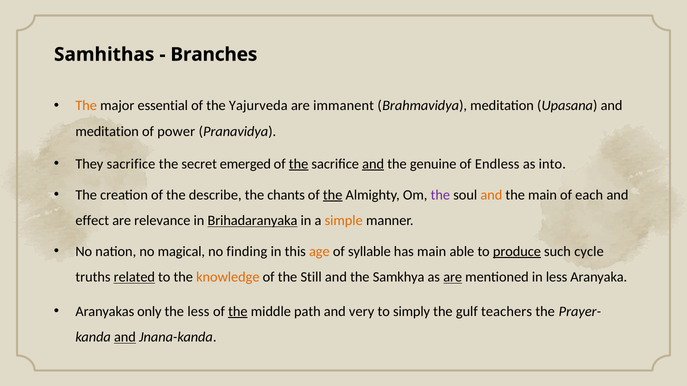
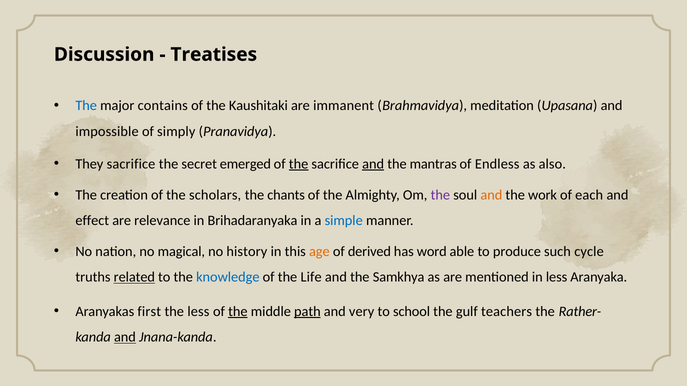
Samhithas: Samhithas -> Discussion
Branches: Branches -> Treatises
The at (86, 106) colour: orange -> blue
essential: essential -> contains
Yajurveda: Yajurveda -> Kaushitaki
meditation at (107, 132): meditation -> impossible
power: power -> simply
genuine: genuine -> mantras
into: into -> also
describe: describe -> scholars
the at (333, 195) underline: present -> none
the main: main -> work
Brihadaranyaka underline: present -> none
simple colour: orange -> blue
finding: finding -> history
syllable: syllable -> derived
has main: main -> word
produce underline: present -> none
knowledge colour: orange -> blue
Still: Still -> Life
are at (453, 277) underline: present -> none
only: only -> first
path underline: none -> present
simply: simply -> school
Prayer-: Prayer- -> Rather-
